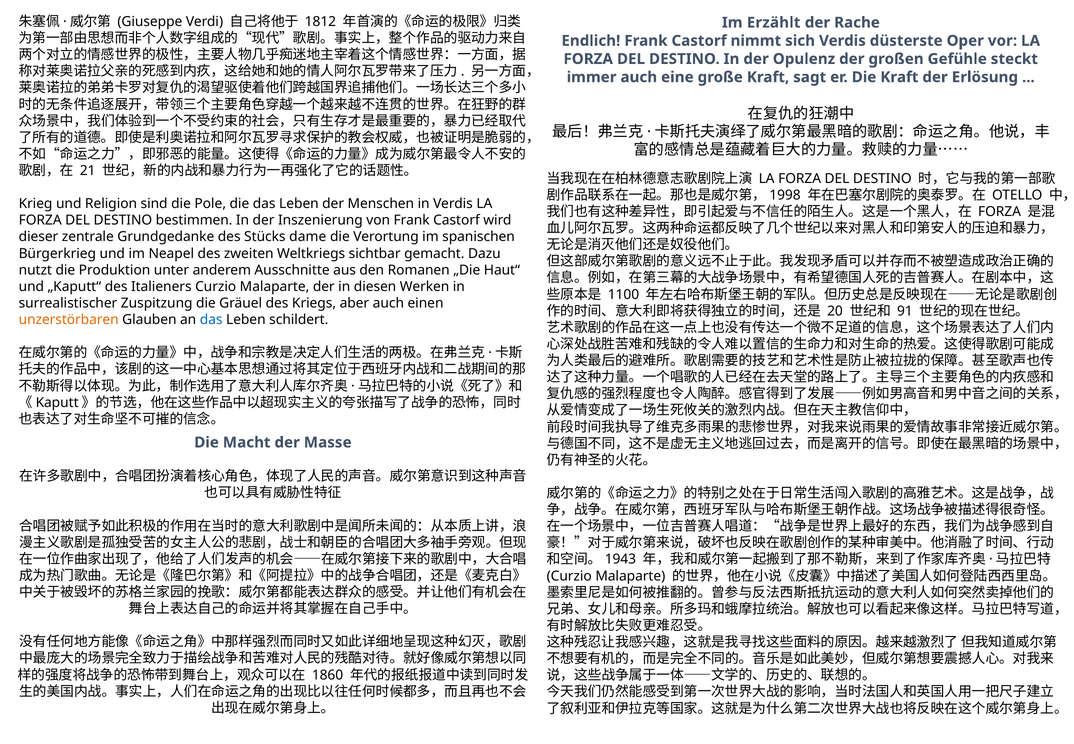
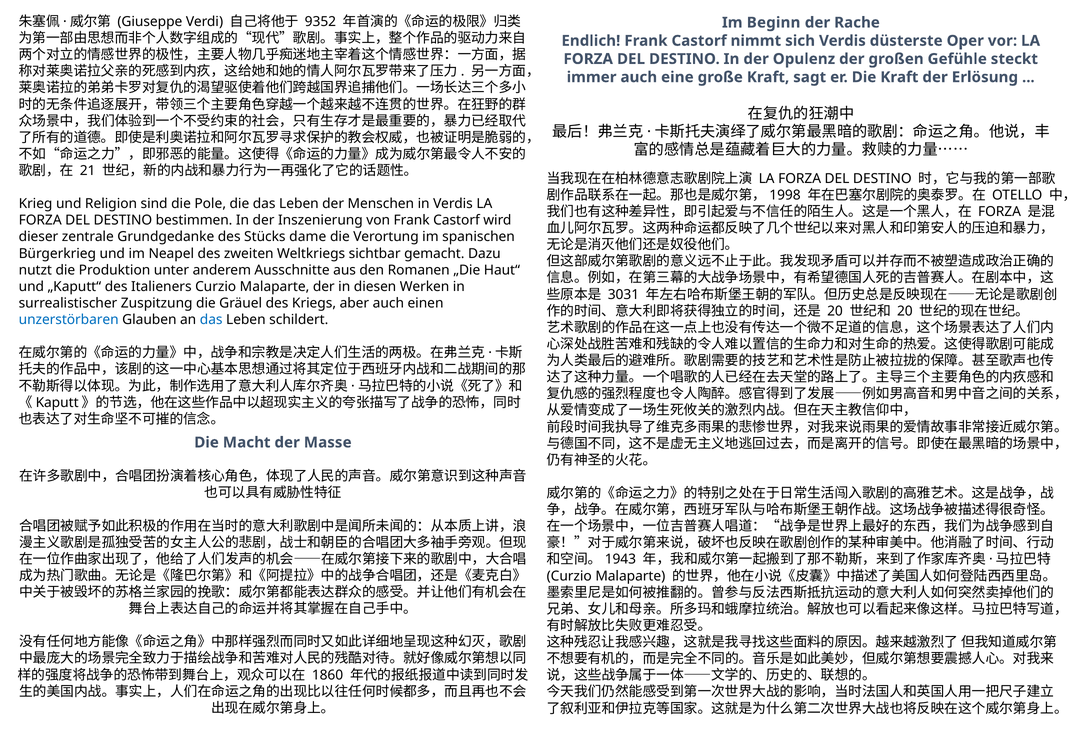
1812: 1812 -> 9352
Erzählt: Erzählt -> Beginn
1100: 1100 -> 3031
91 at (905, 311): 91 -> 20
unzerstörbaren colour: orange -> blue
